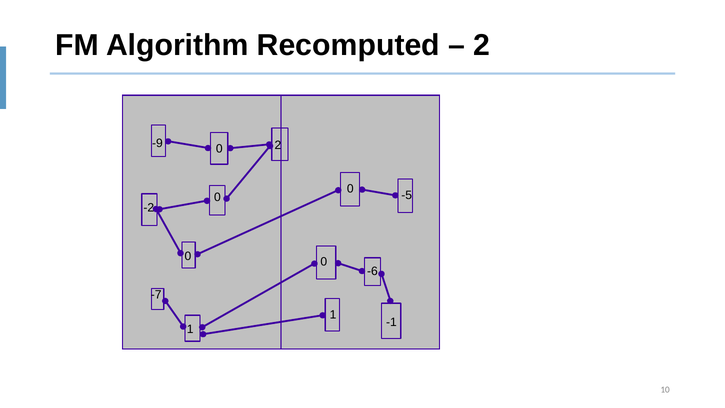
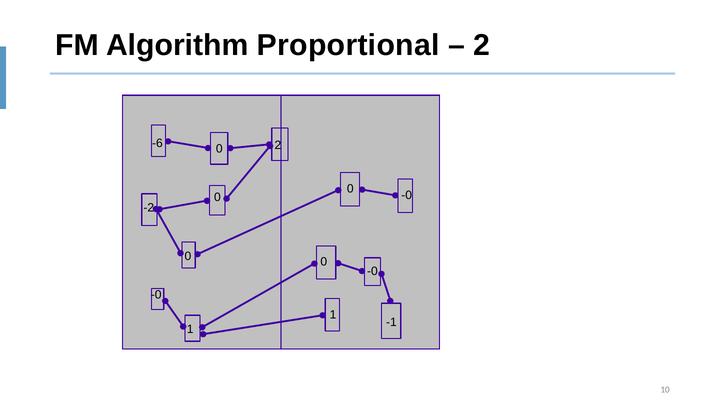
Recomputed: Recomputed -> Proportional
-9: -9 -> -6
-5 at (407, 195): -5 -> -0
-6 at (372, 271): -6 -> -0
-7 at (156, 295): -7 -> -0
